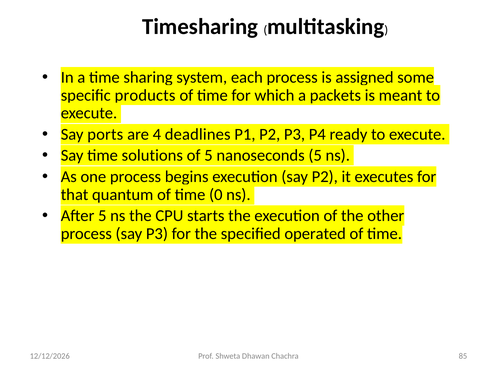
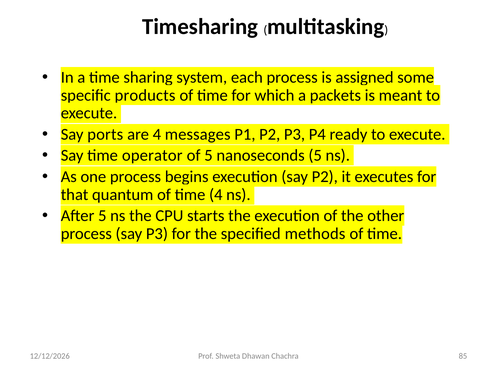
deadlines: deadlines -> messages
solutions: solutions -> operator
time 0: 0 -> 4
operated: operated -> methods
